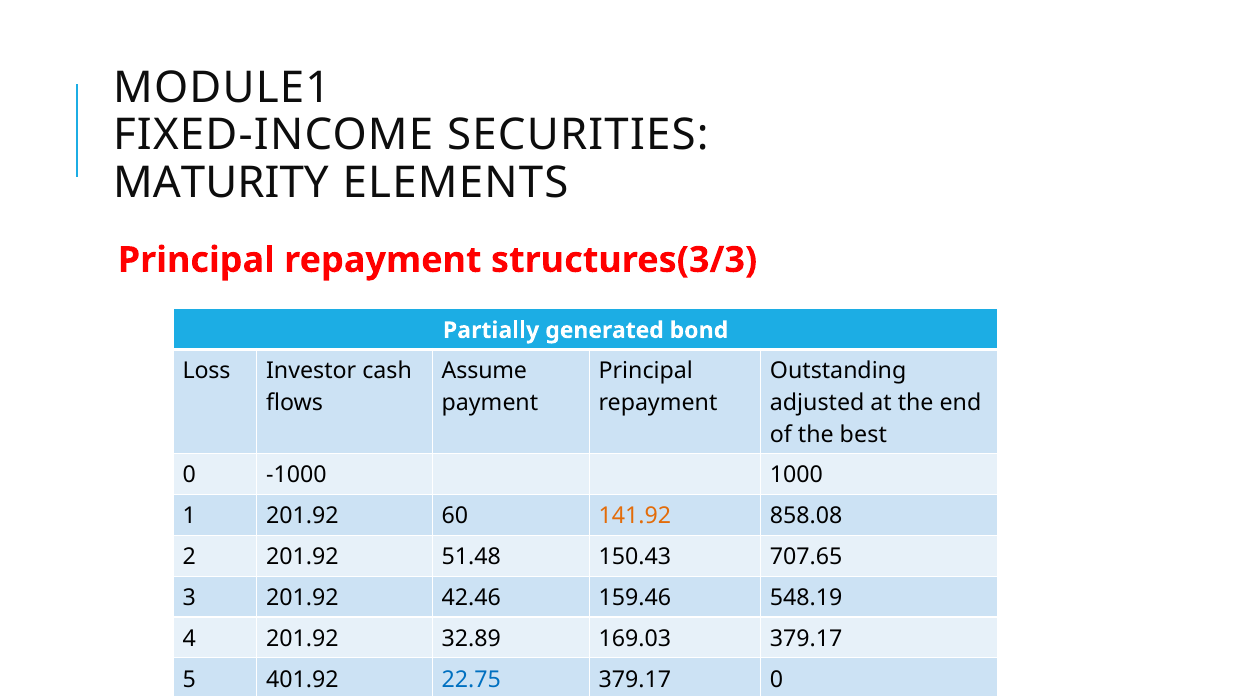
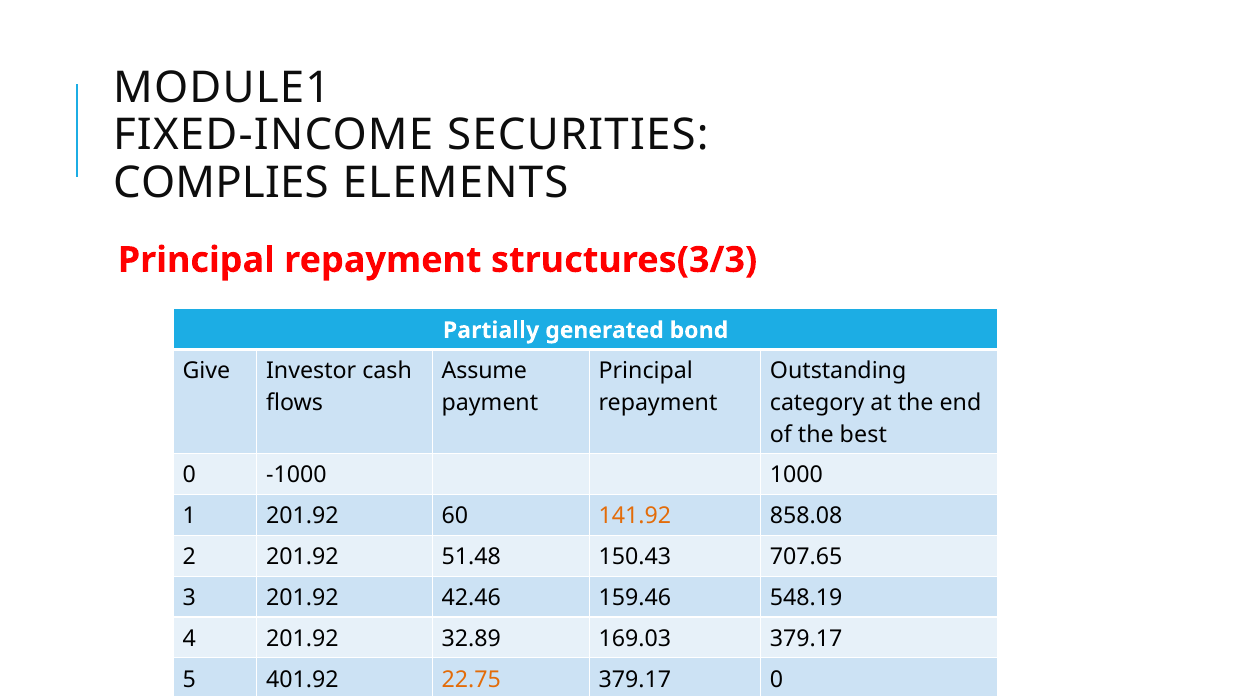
MATURITY: MATURITY -> COMPLIES
Loss: Loss -> Give
adjusted: adjusted -> category
22.75 colour: blue -> orange
